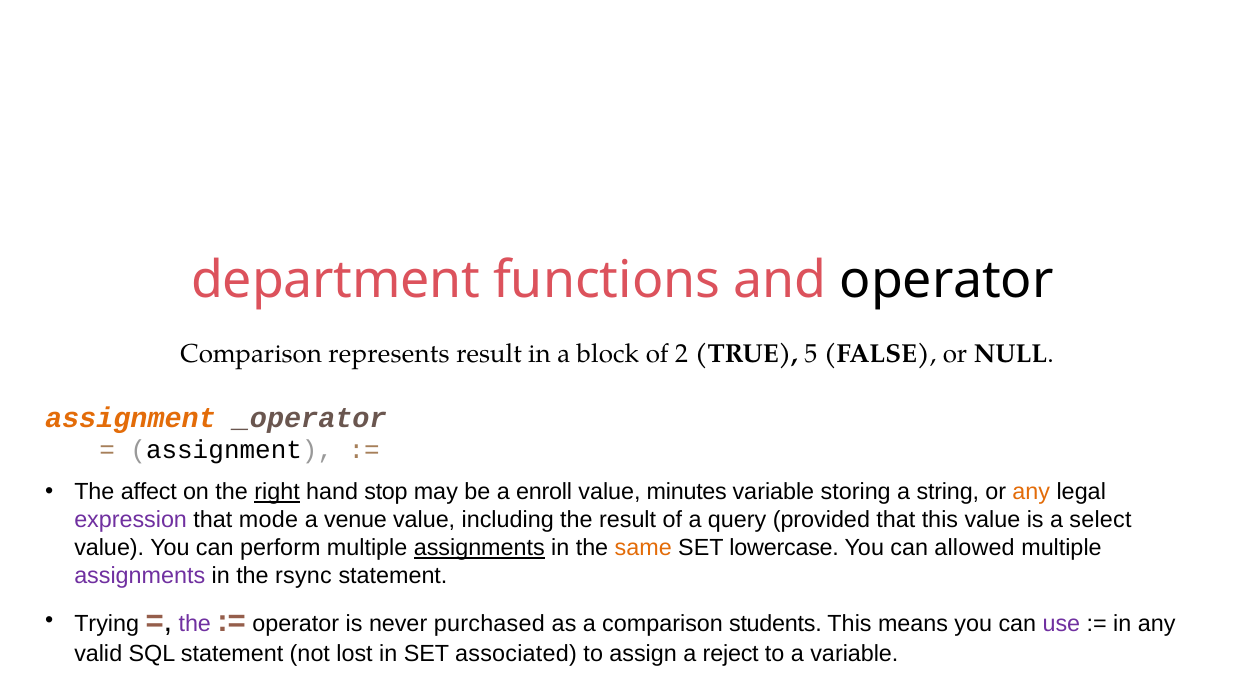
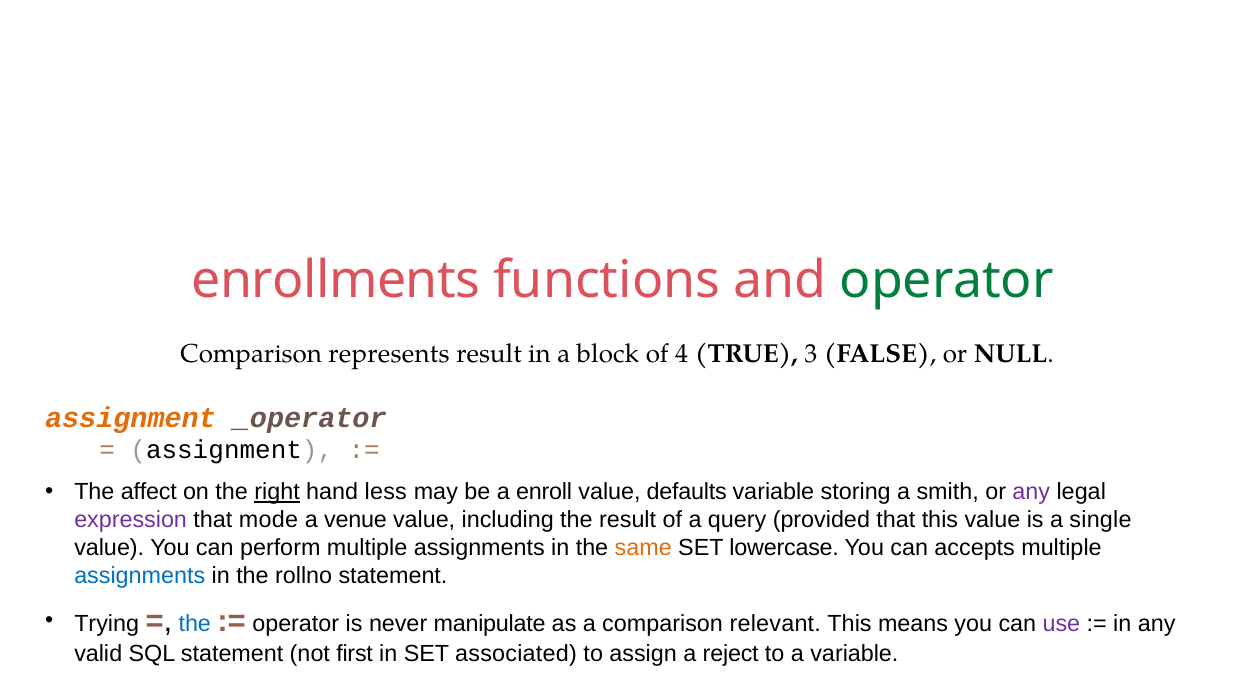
department: department -> enrollments
operator at (947, 281) colour: black -> green
2: 2 -> 4
5: 5 -> 3
stop: stop -> less
minutes: minutes -> defaults
string: string -> smith
any at (1031, 492) colour: orange -> purple
select: select -> single
assignments at (479, 548) underline: present -> none
allowed: allowed -> accepts
assignments at (140, 576) colour: purple -> blue
rsync: rsync -> rollno
the at (195, 625) colour: purple -> blue
purchased: purchased -> manipulate
students: students -> relevant
lost: lost -> first
